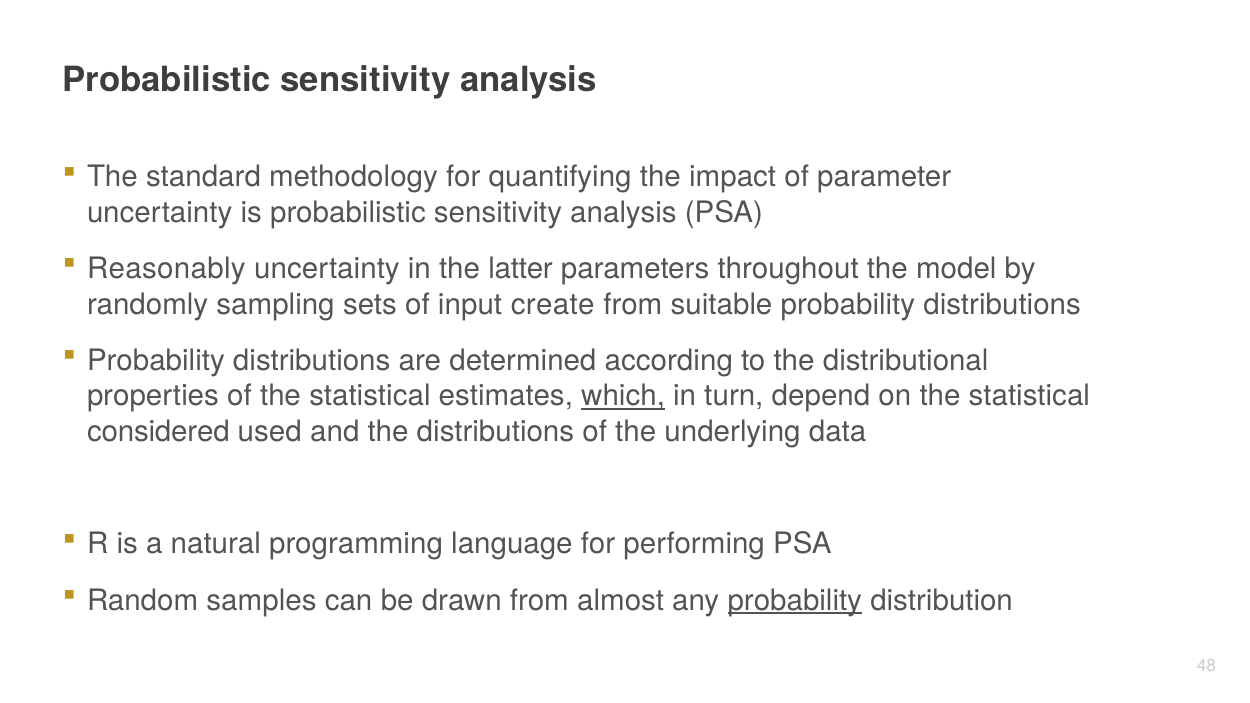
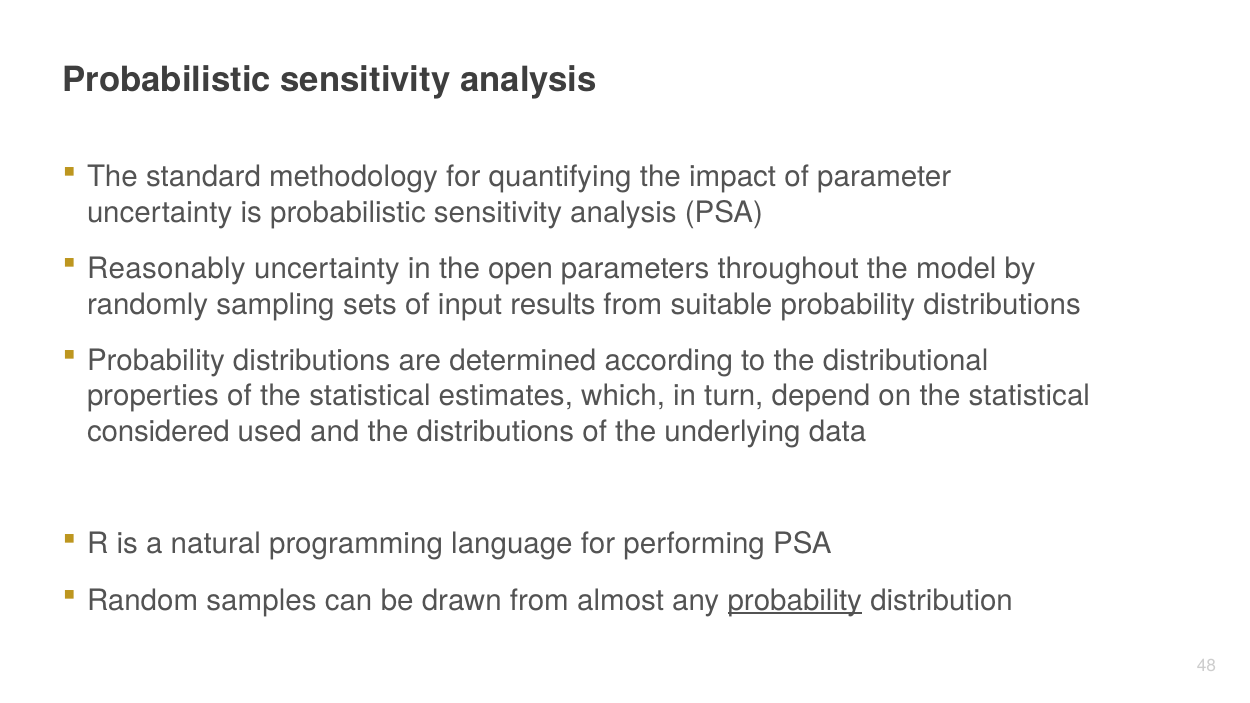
latter: latter -> open
create: create -> results
which underline: present -> none
